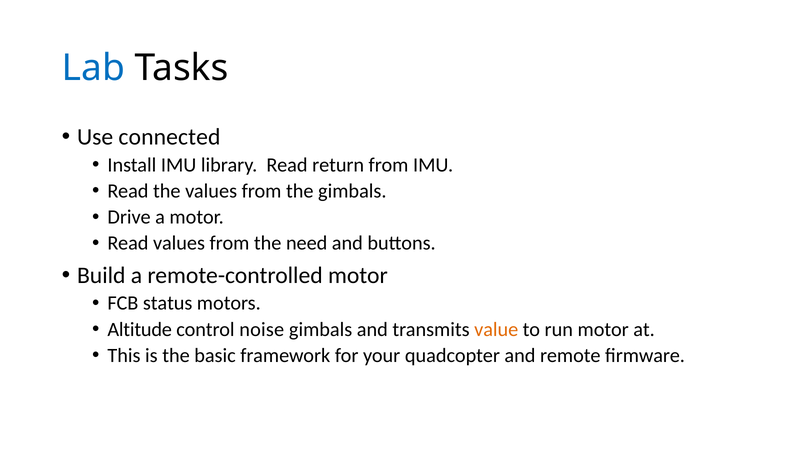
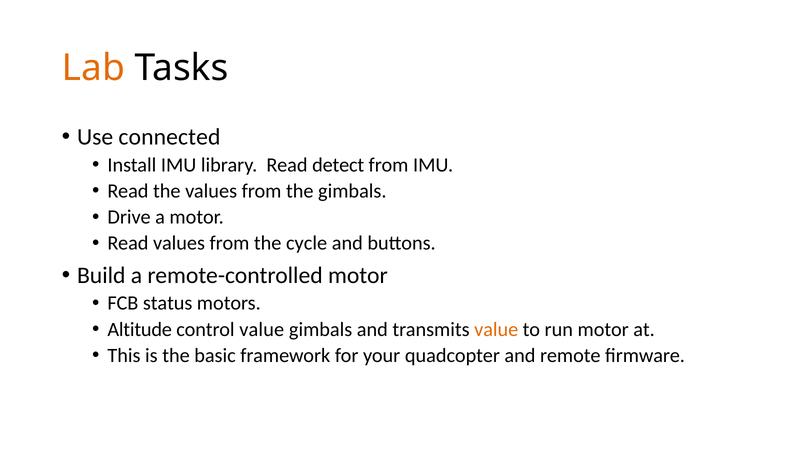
Lab colour: blue -> orange
return: return -> detect
need: need -> cycle
control noise: noise -> value
